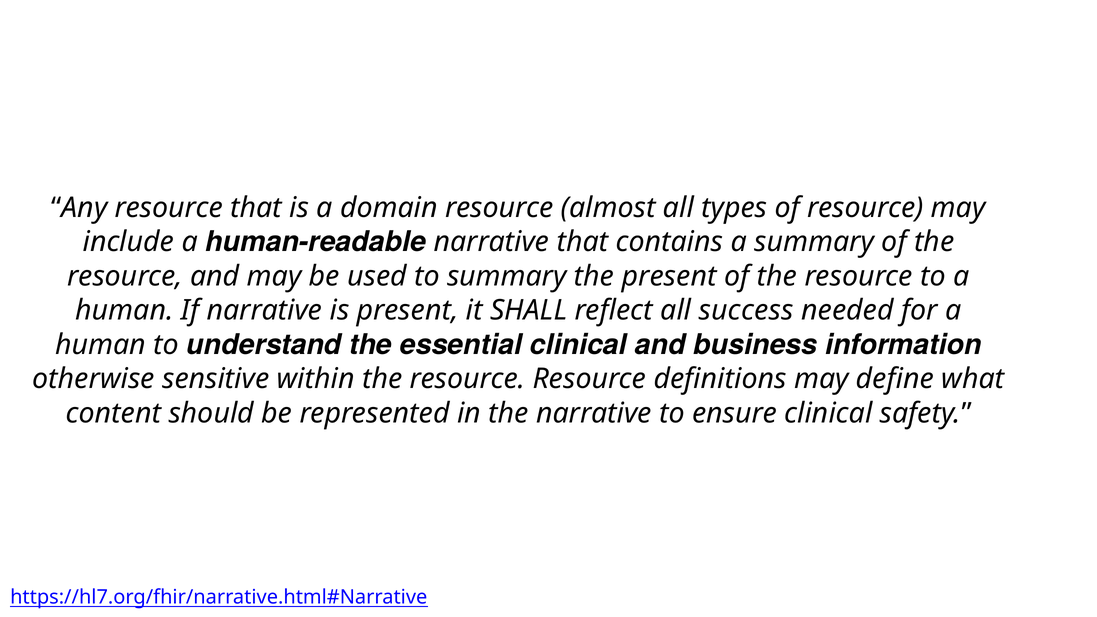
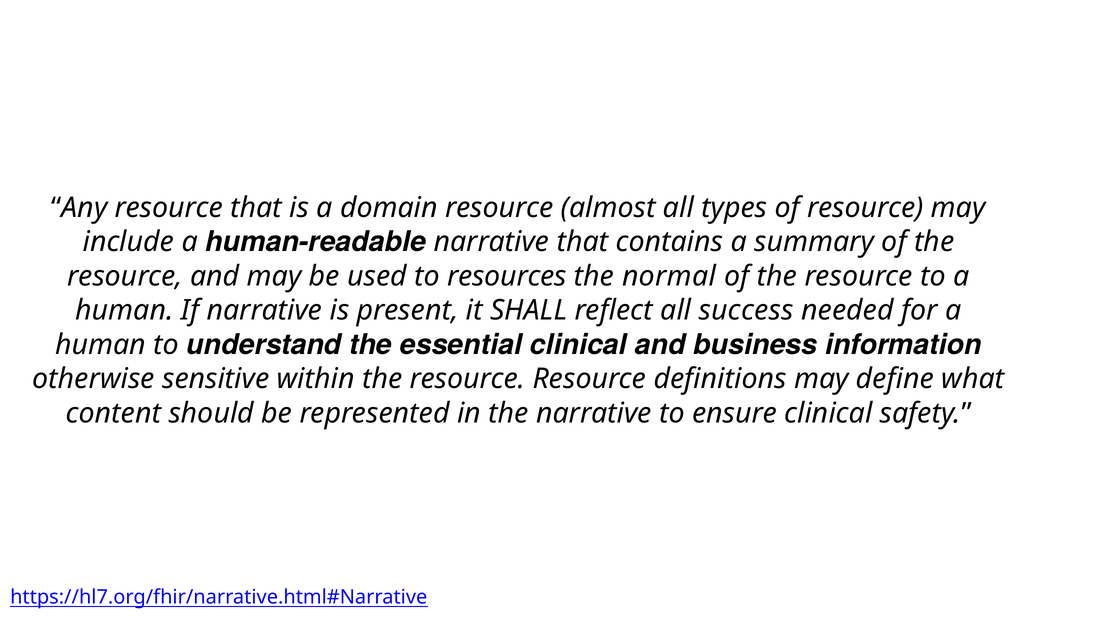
to summary: summary -> resources
the present: present -> normal
